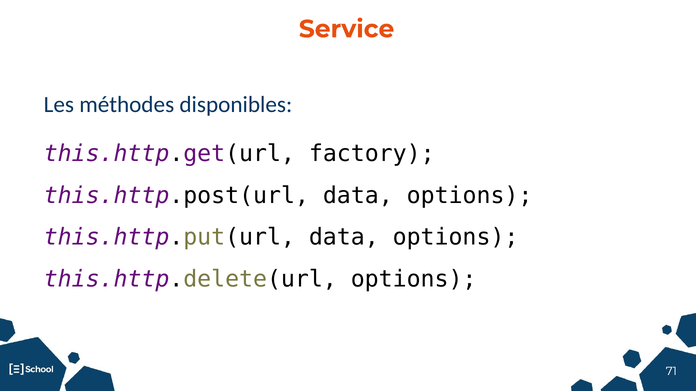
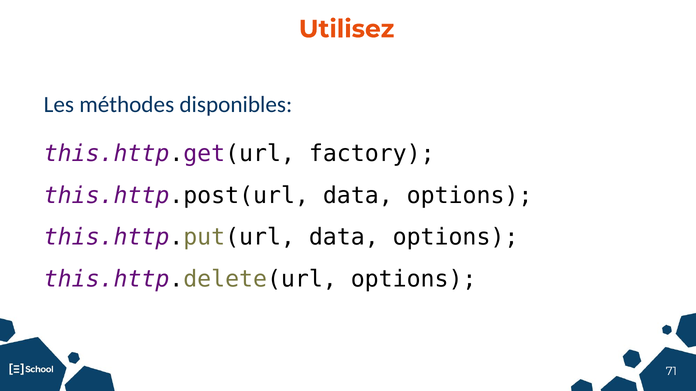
Service: Service -> Utilisez
